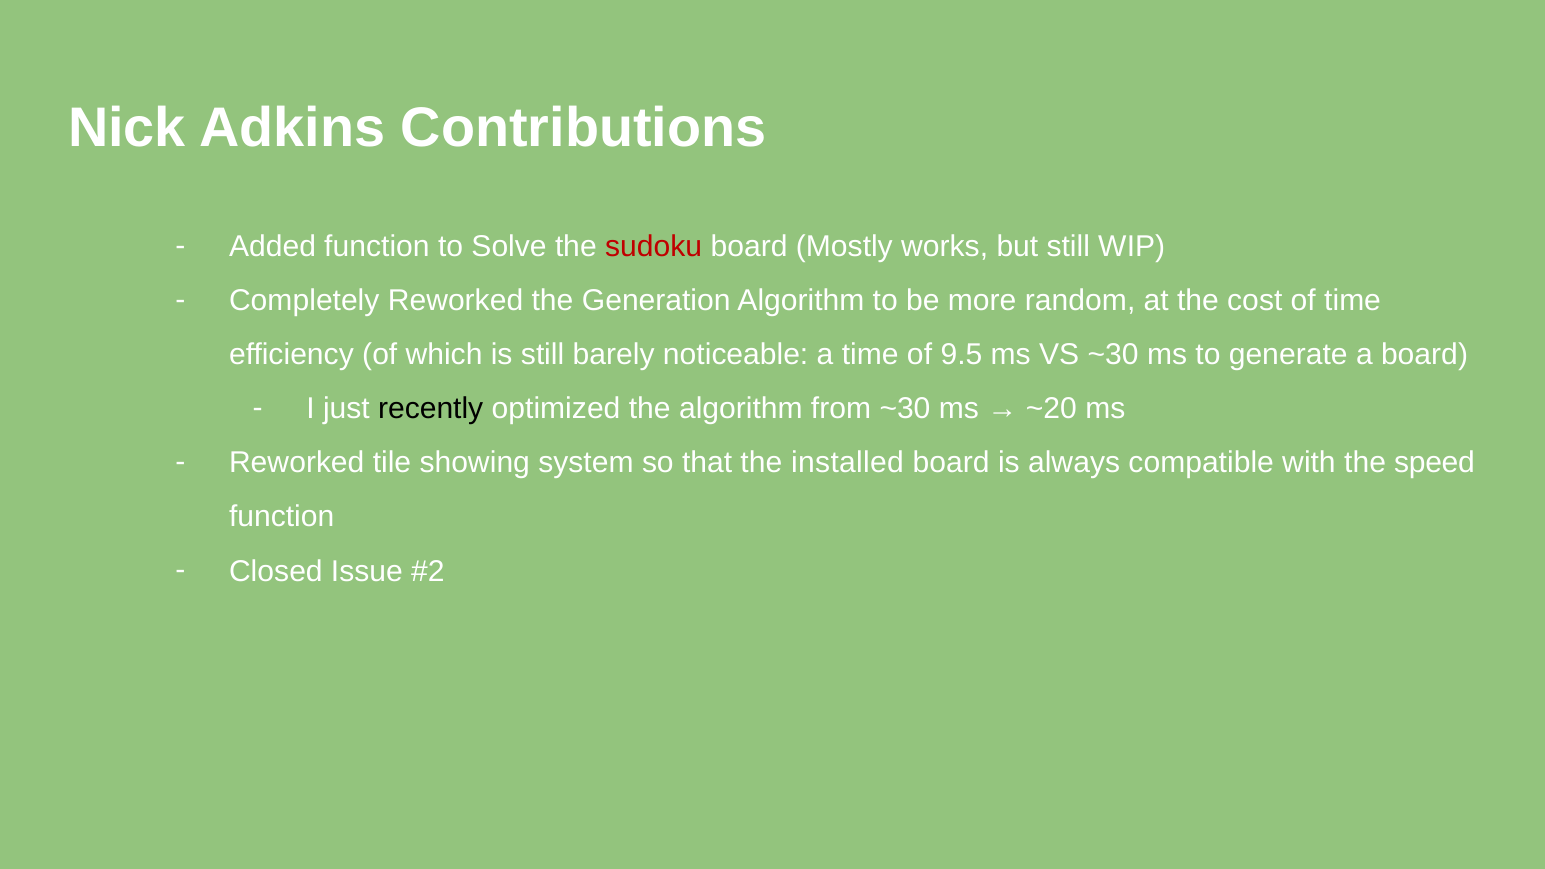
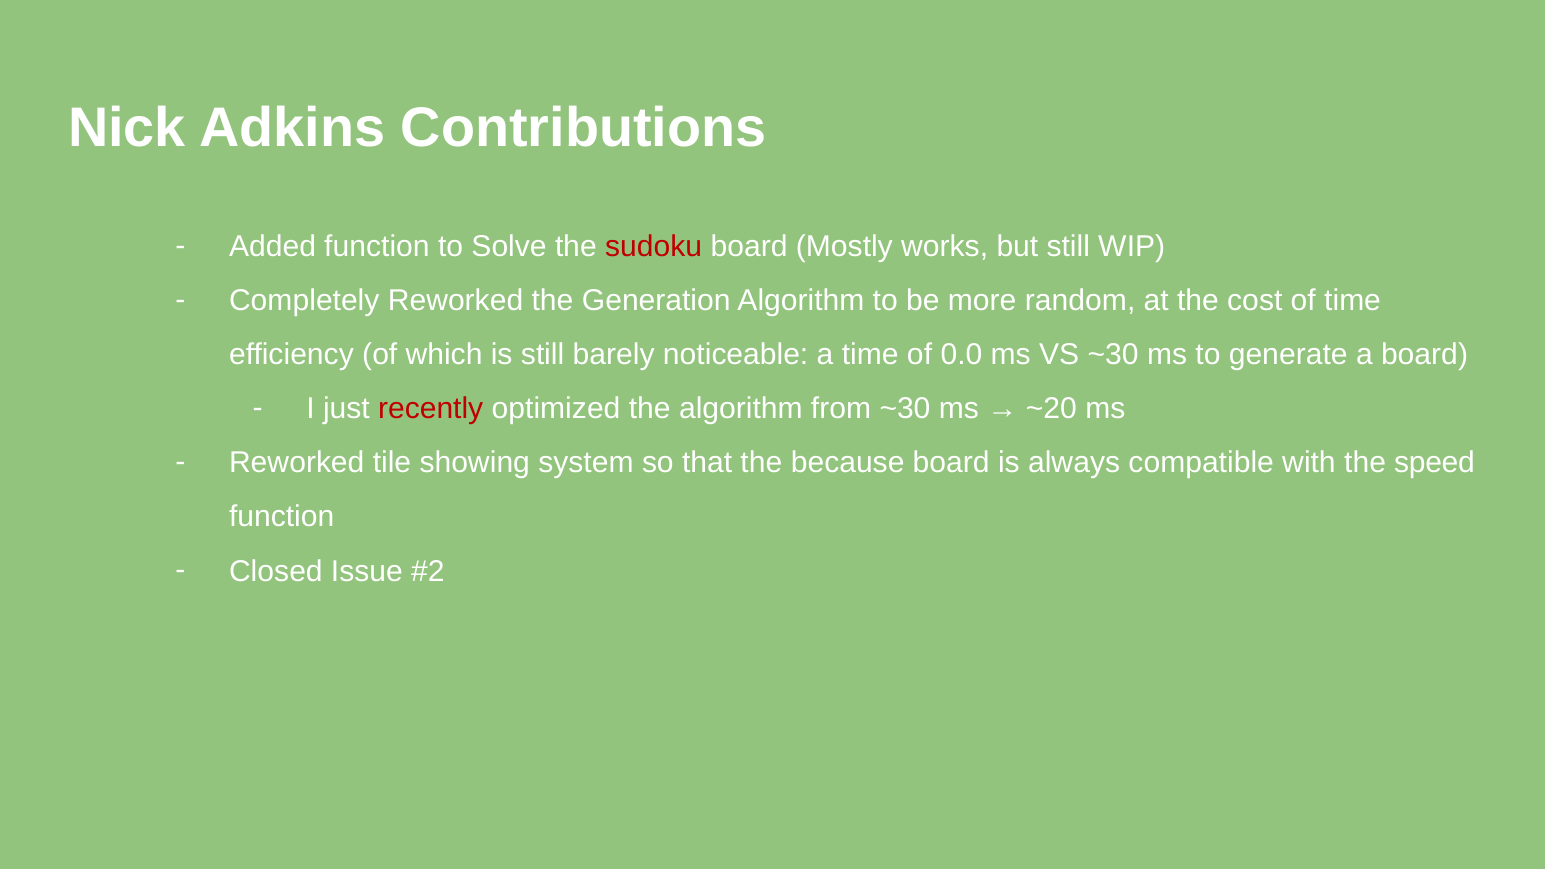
9.5: 9.5 -> 0.0
recently colour: black -> red
installed: installed -> because
